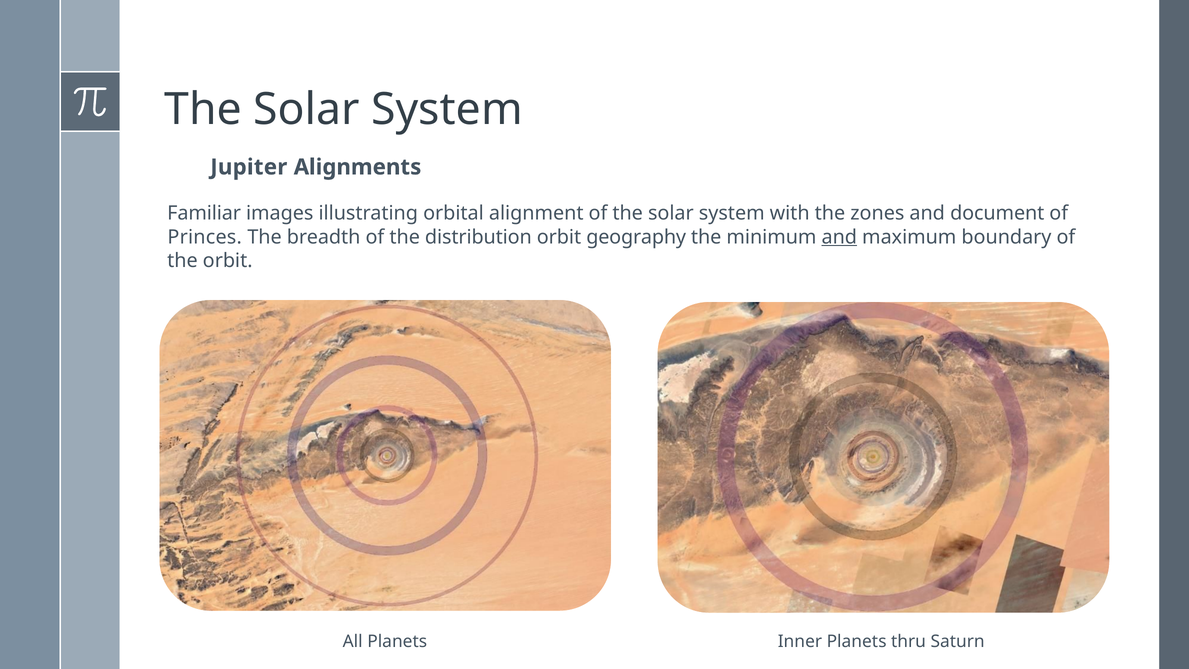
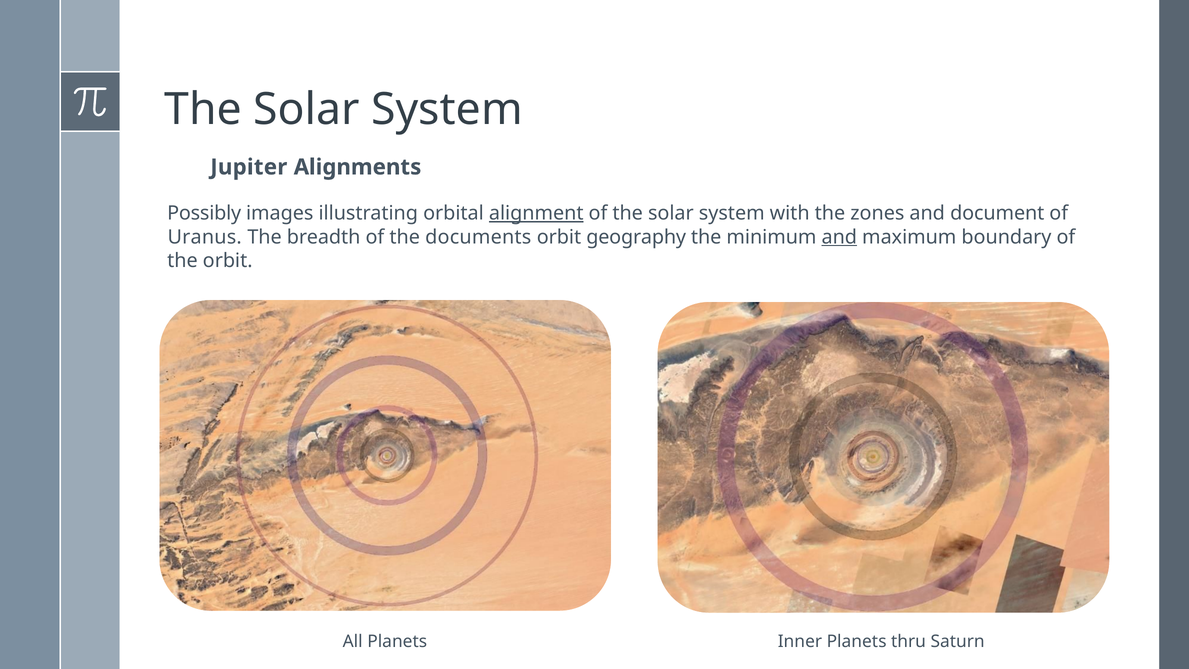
Familiar: Familiar -> Possibly
alignment underline: none -> present
Princes: Princes -> Uranus
distribution: distribution -> documents
